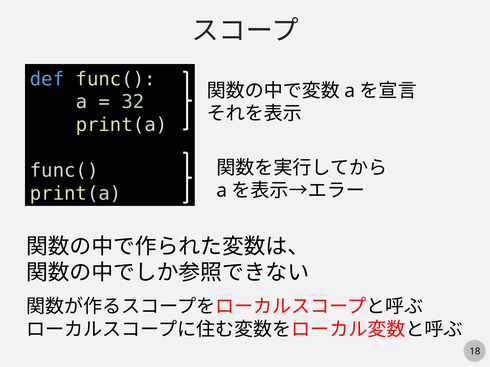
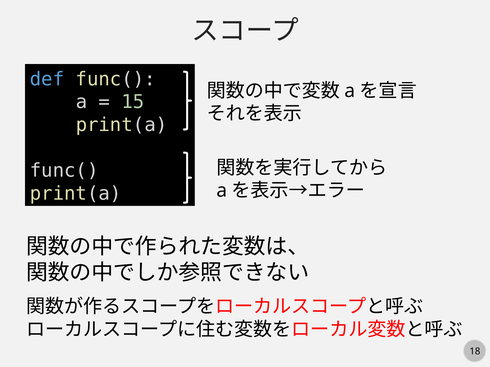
32: 32 -> 15
